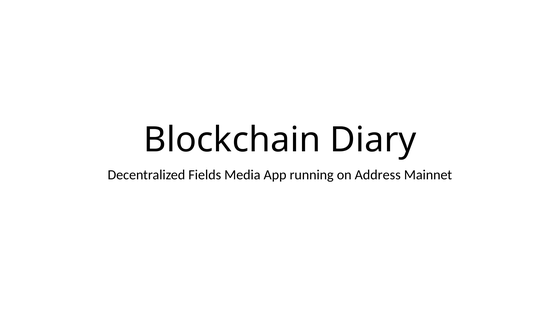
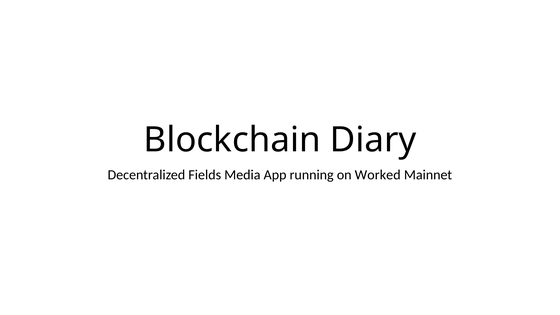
Address: Address -> Worked
